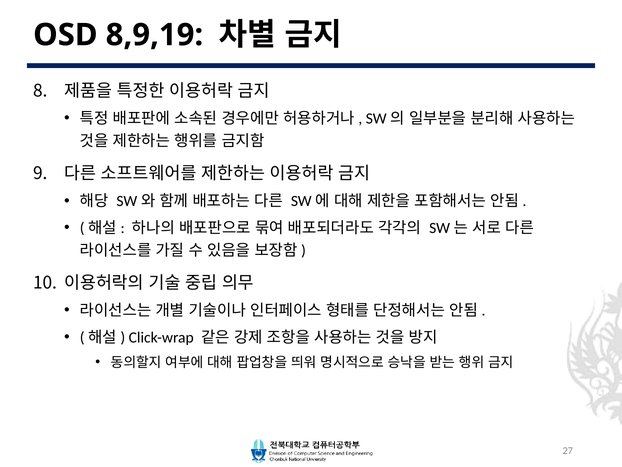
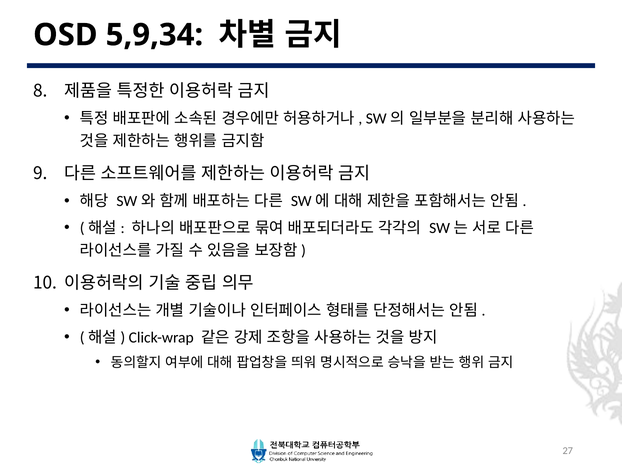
8,9,19: 8,9,19 -> 5,9,34
